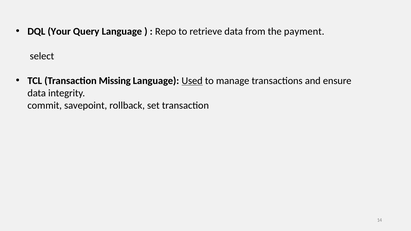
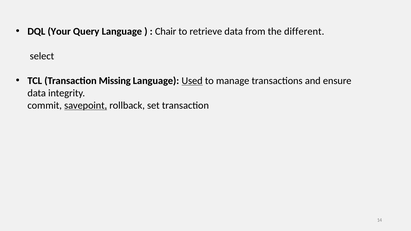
Repo: Repo -> Chair
payment: payment -> different
savepoint underline: none -> present
